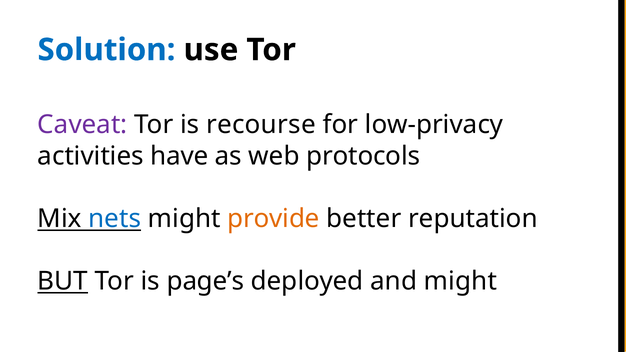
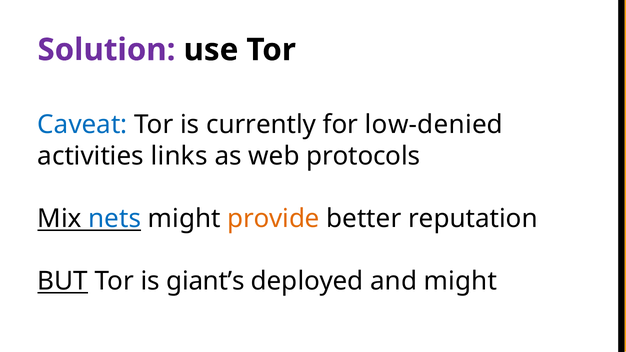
Solution colour: blue -> purple
Caveat colour: purple -> blue
recourse: recourse -> currently
low-privacy: low-privacy -> low-denied
have: have -> links
page’s: page’s -> giant’s
